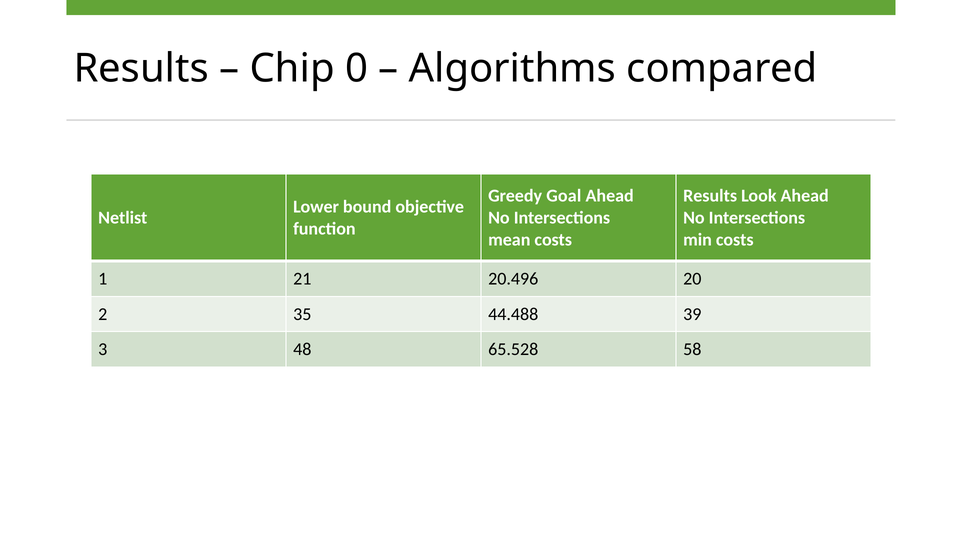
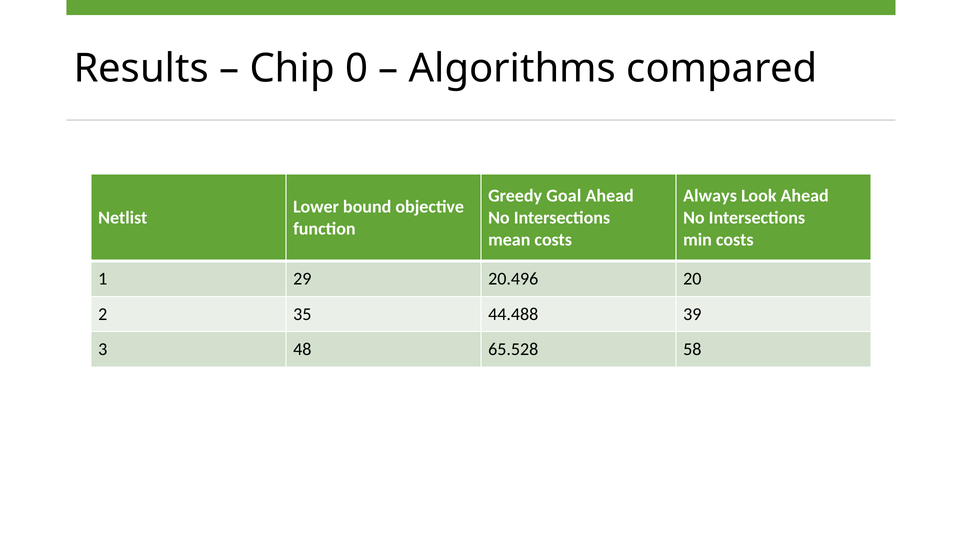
Results at (710, 196): Results -> Always
21: 21 -> 29
